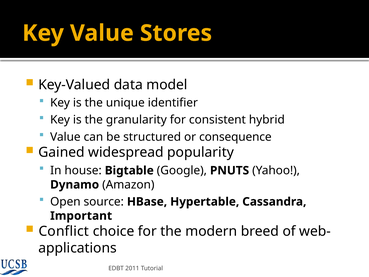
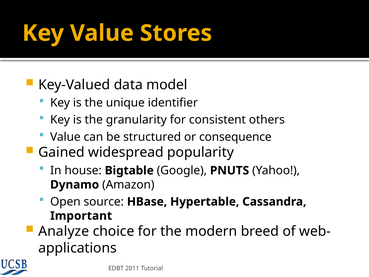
hybrid: hybrid -> others
Conflict: Conflict -> Analyze
